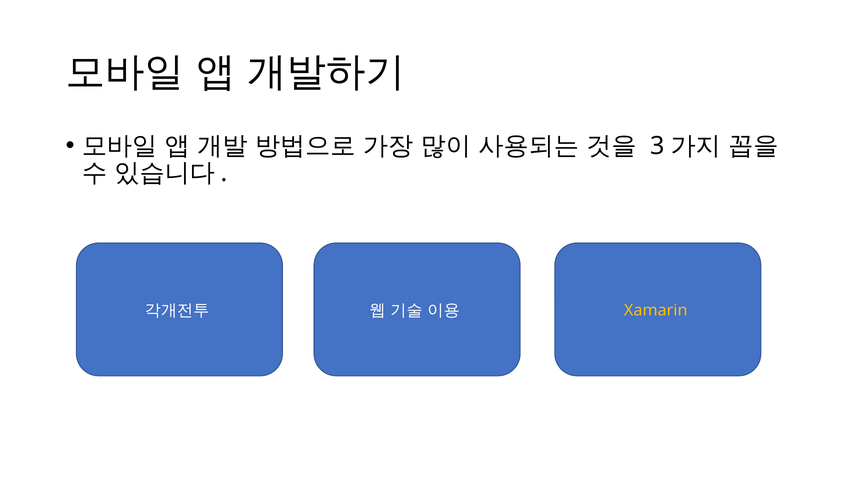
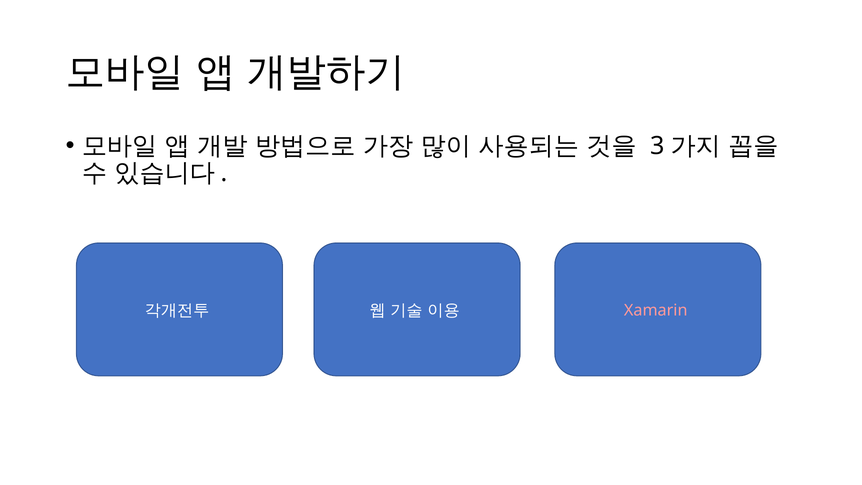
Xamarin colour: yellow -> pink
